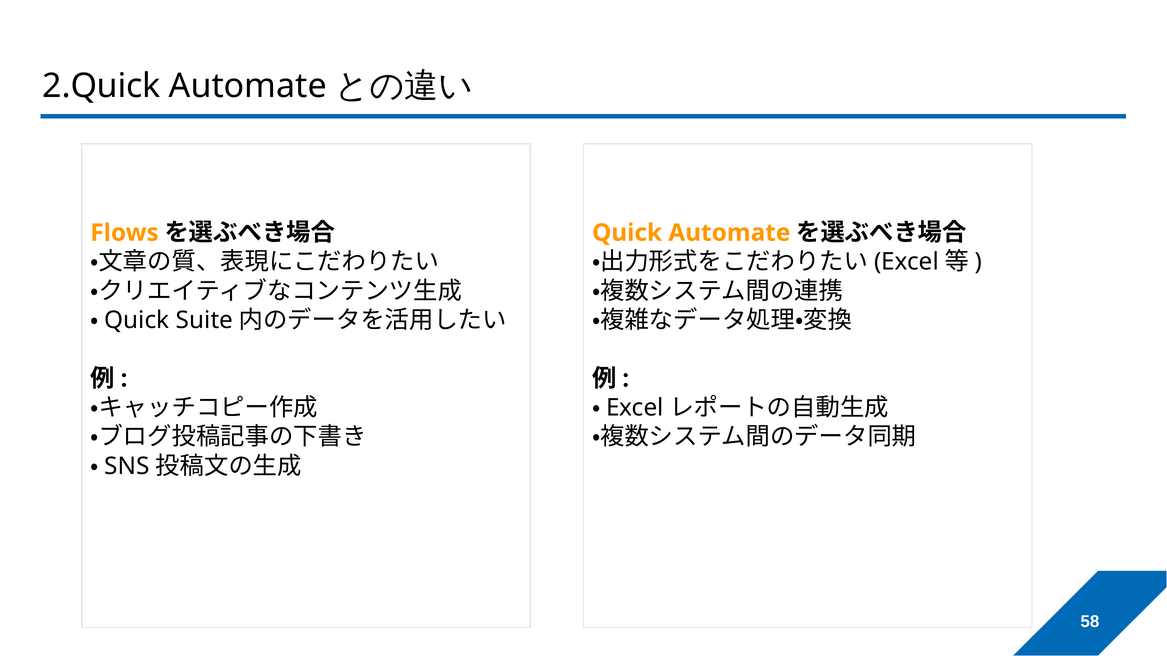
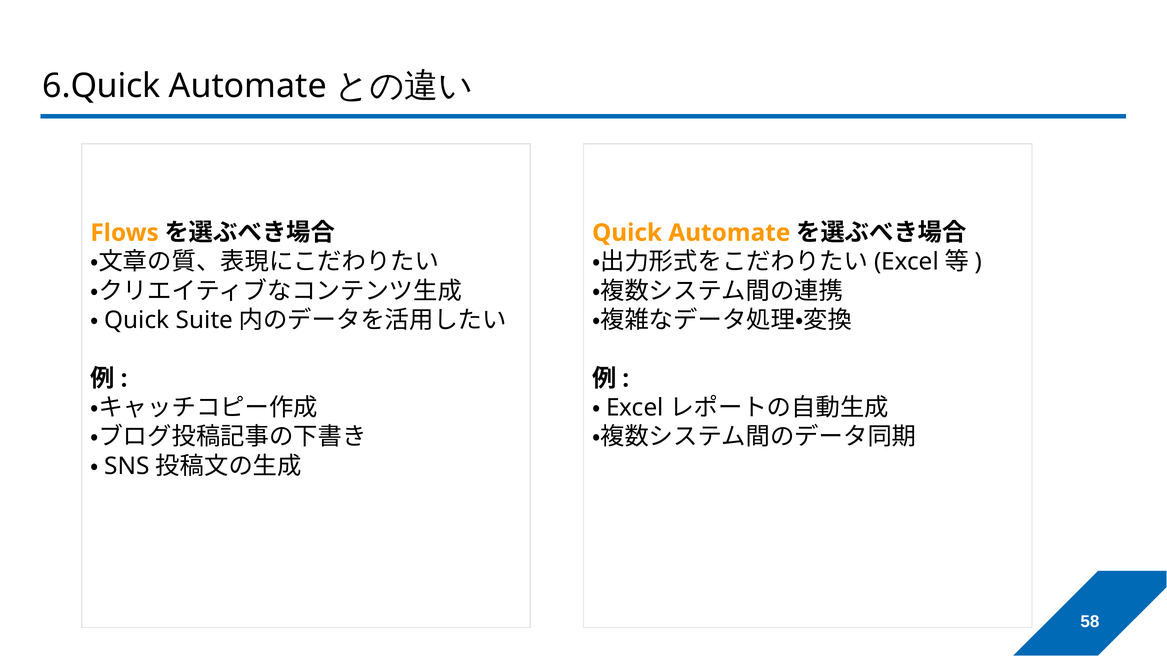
2.Quick: 2.Quick -> 6.Quick
